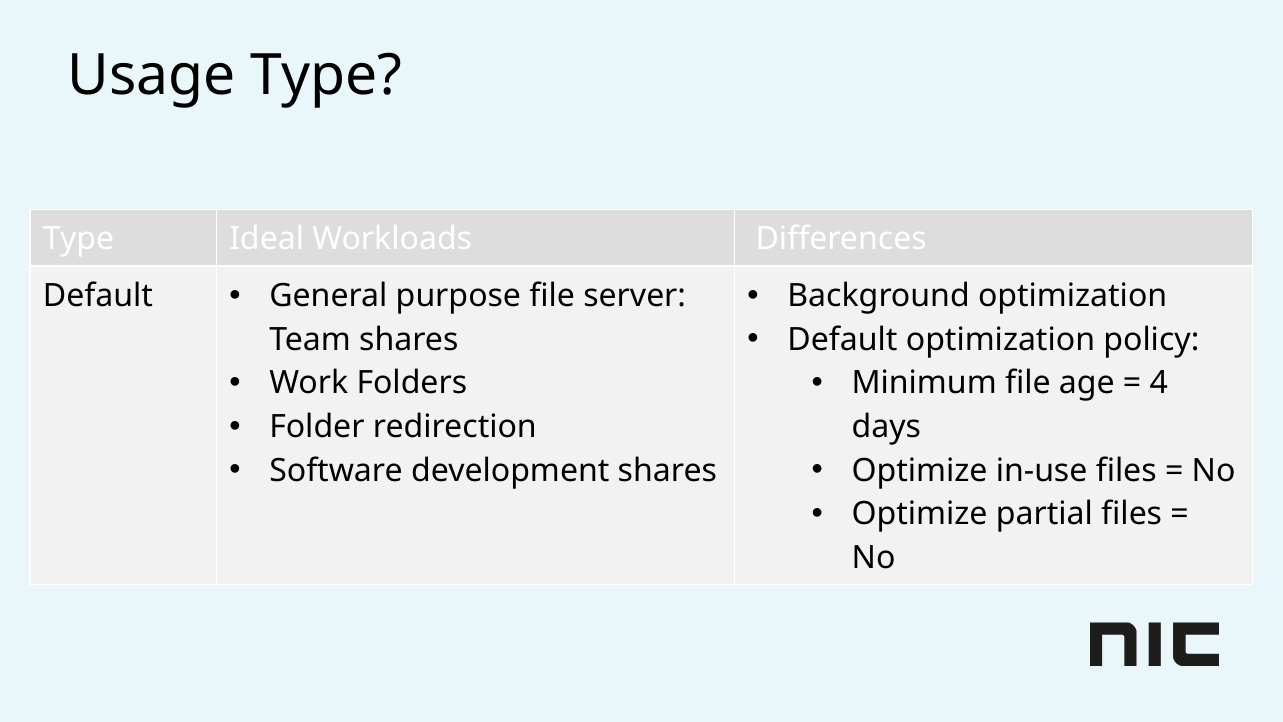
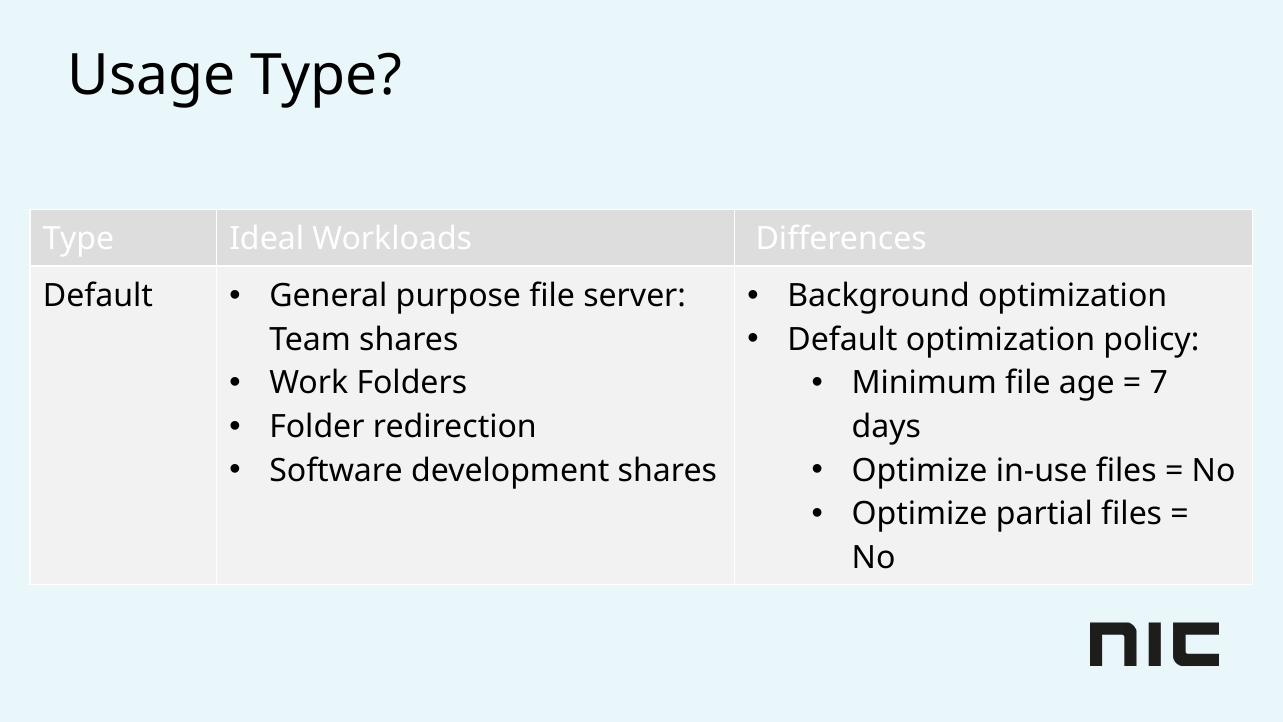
4: 4 -> 7
